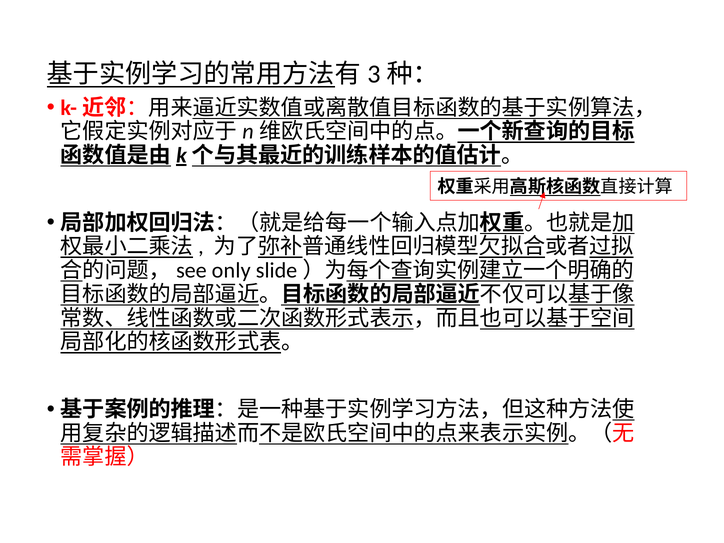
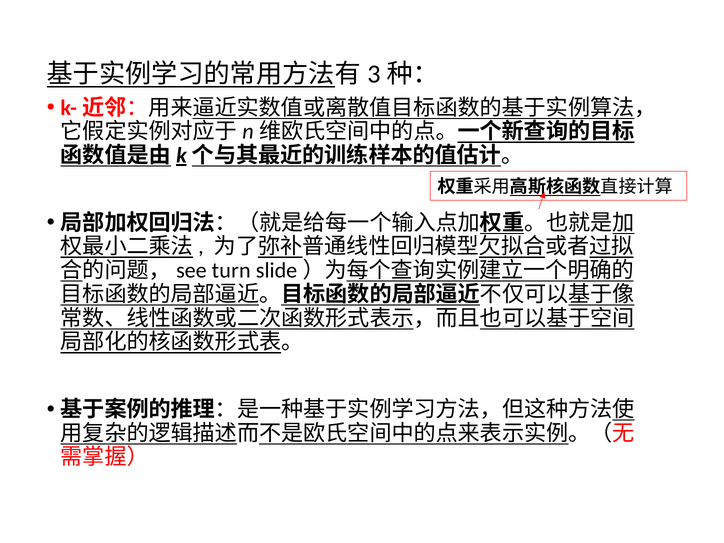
only: only -> turn
